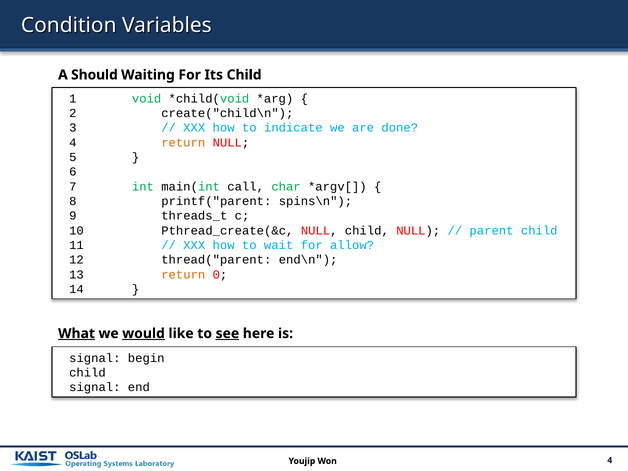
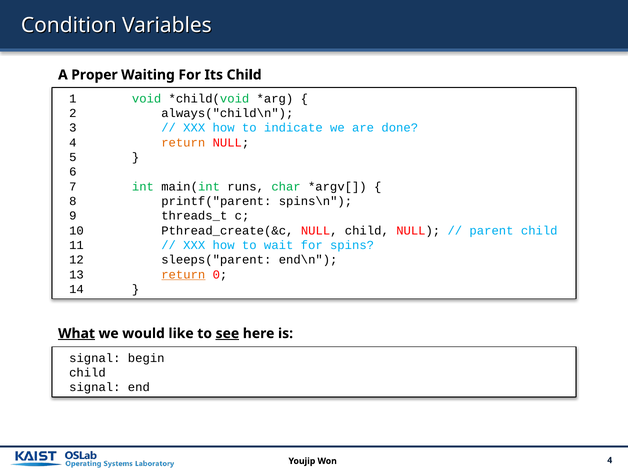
Should: Should -> Proper
create("child\n: create("child\n -> always("child\n
call: call -> runs
allow: allow -> spins
thread("parent: thread("parent -> sleeps("parent
return at (183, 275) underline: none -> present
would underline: present -> none
